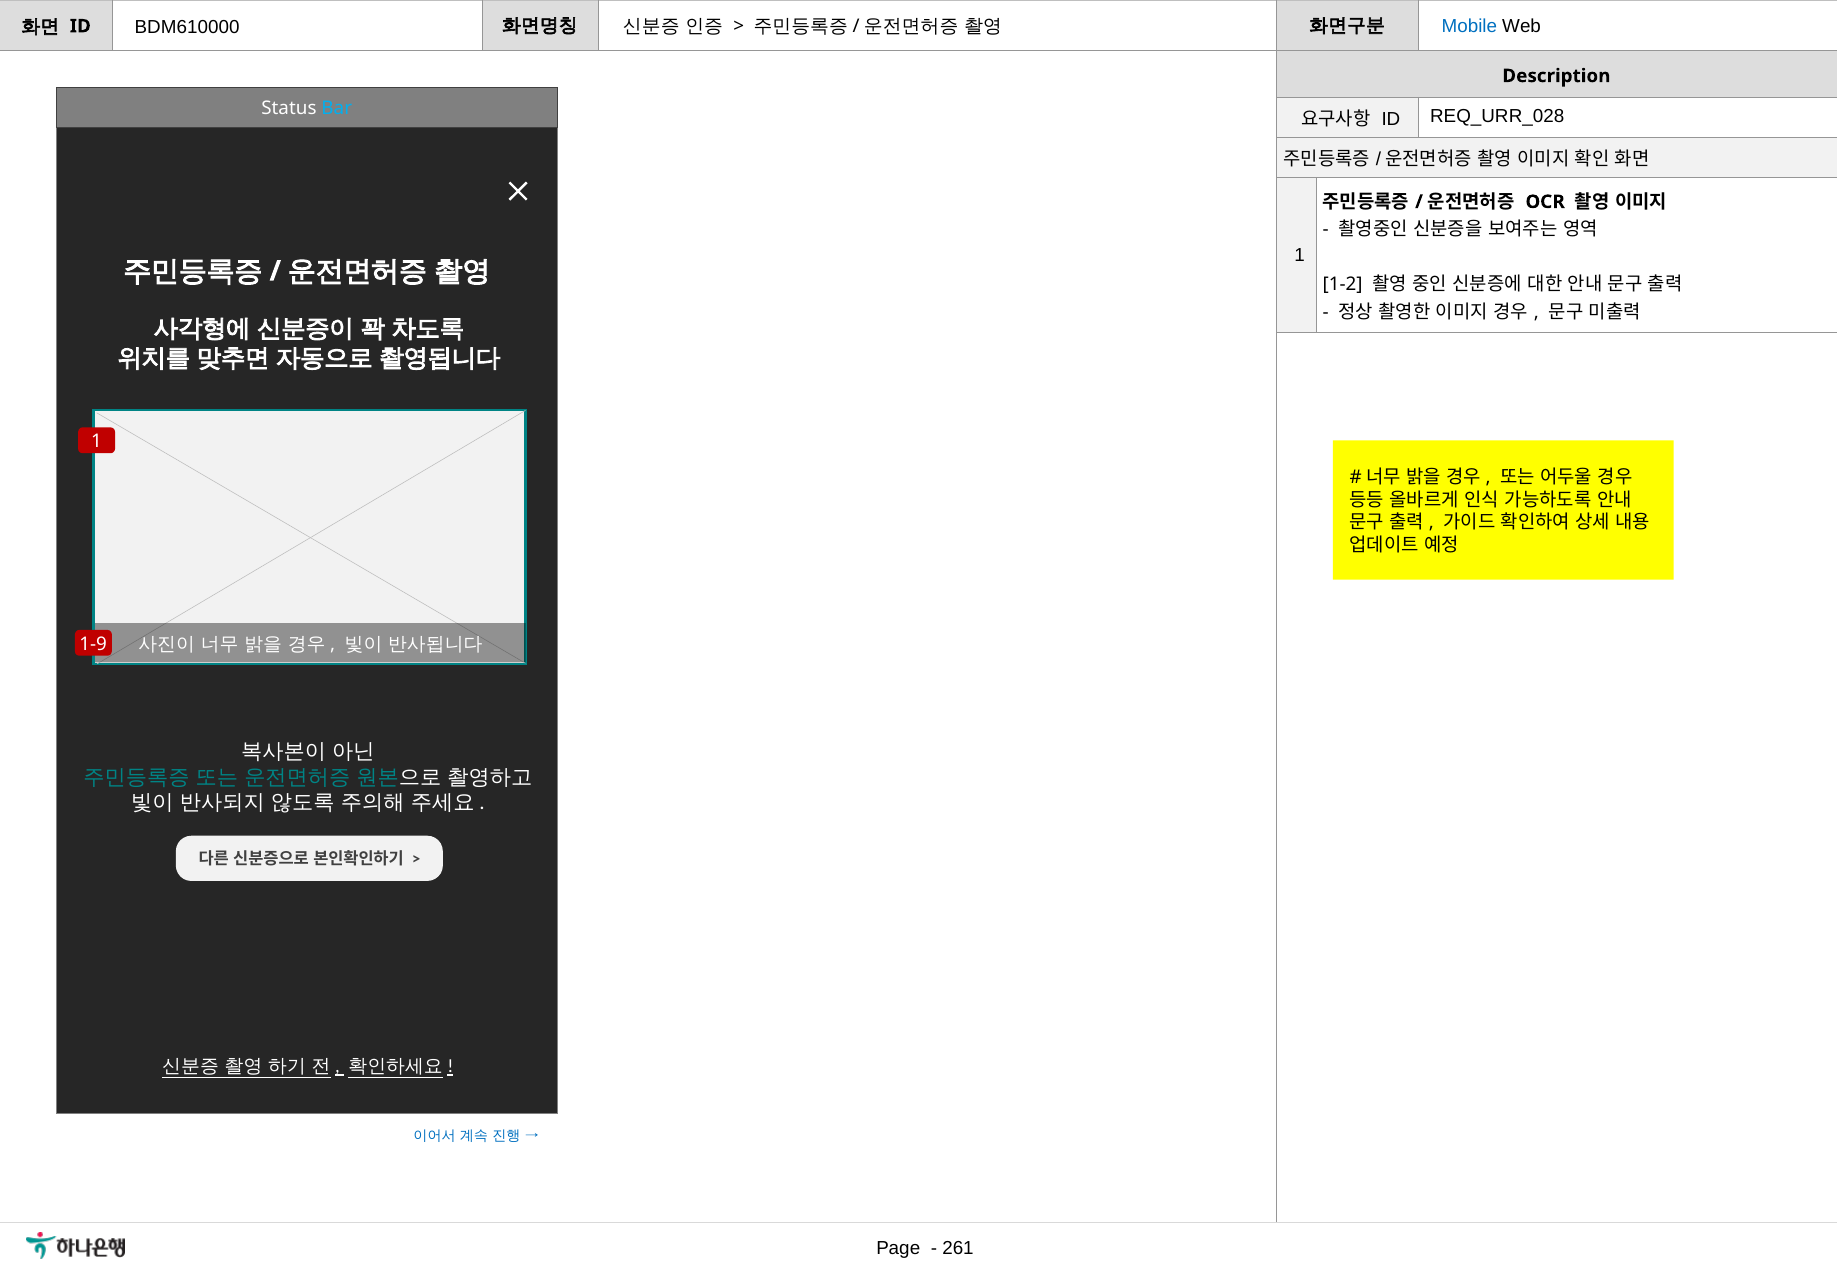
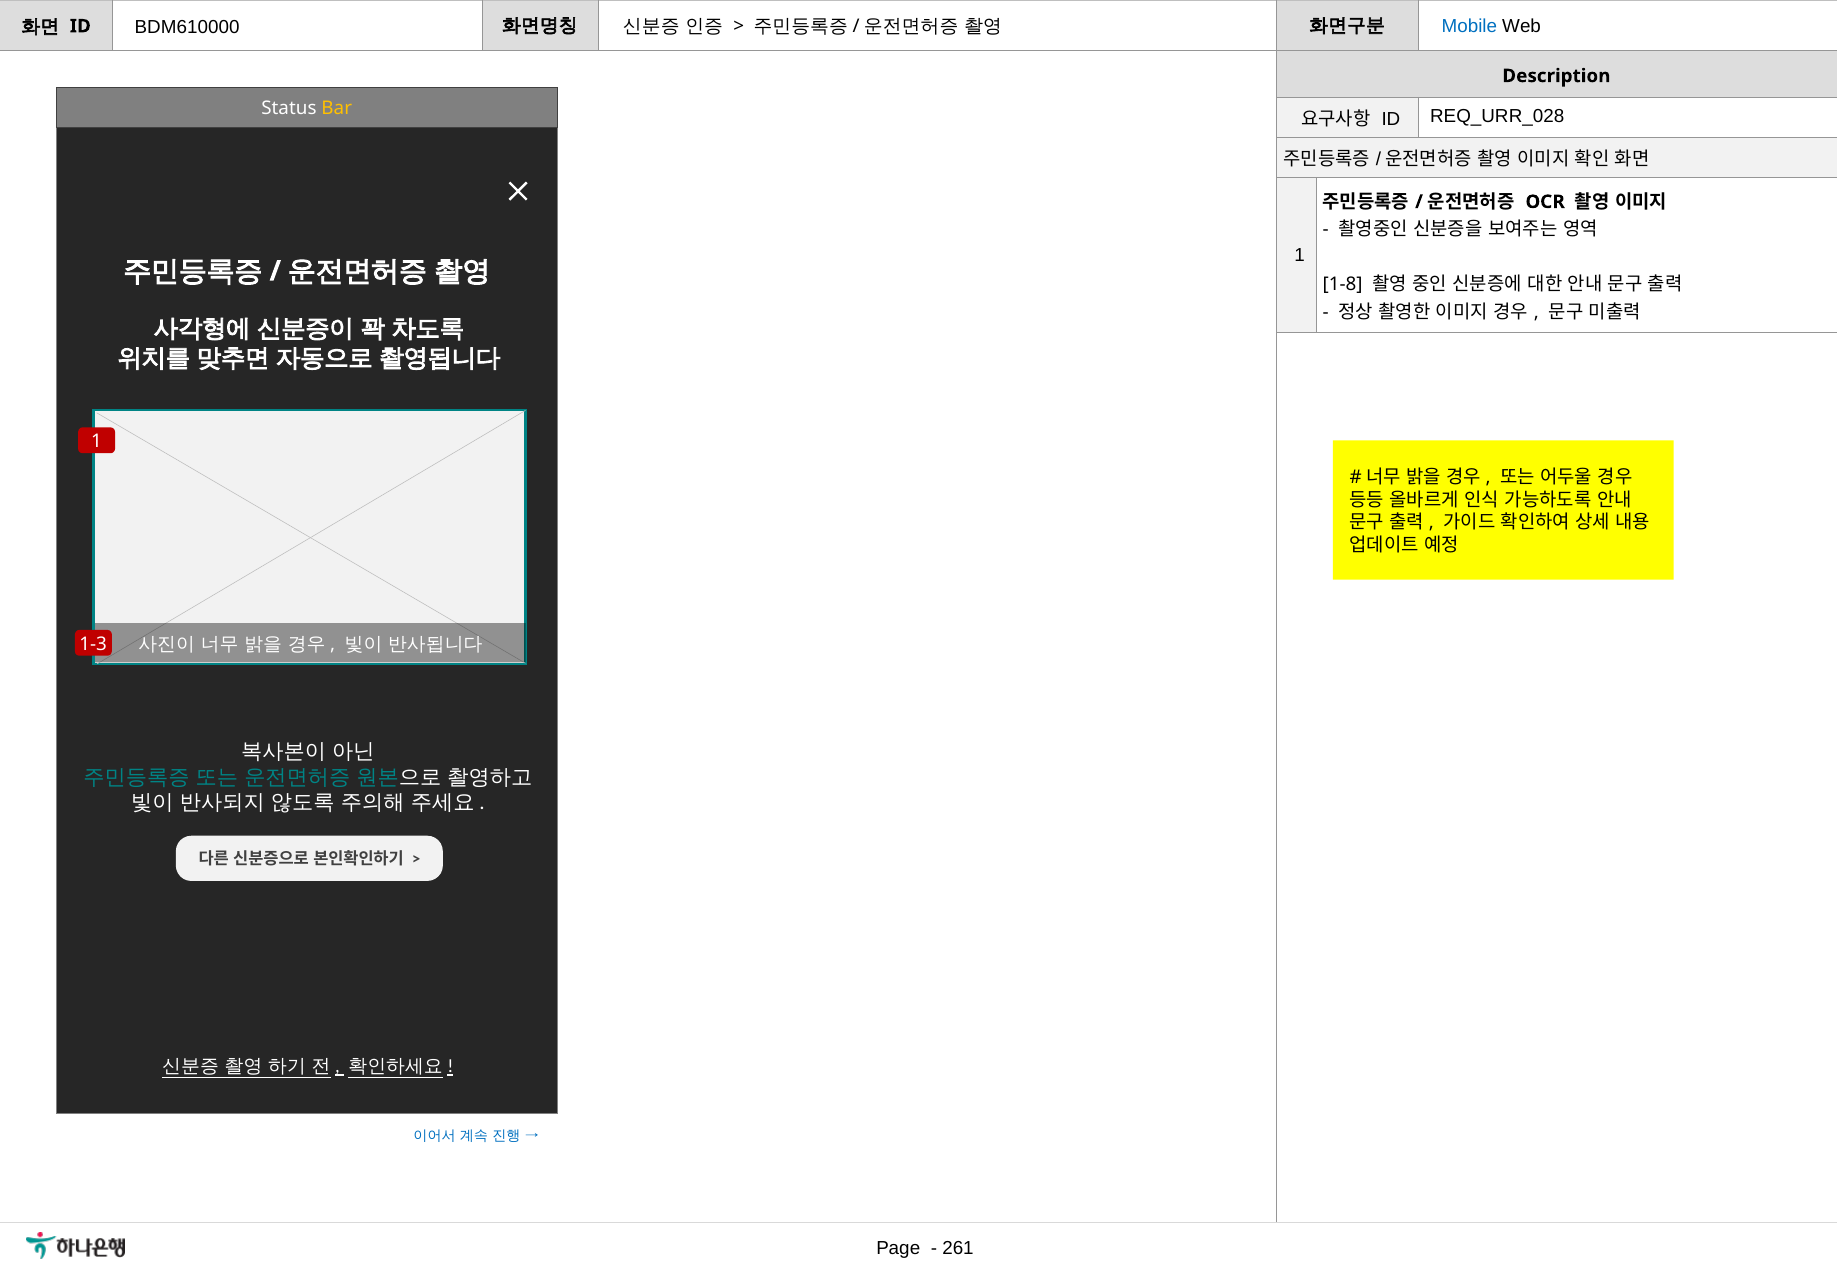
Bar colour: light blue -> yellow
1-2: 1-2 -> 1-8
1-9: 1-9 -> 1-3
